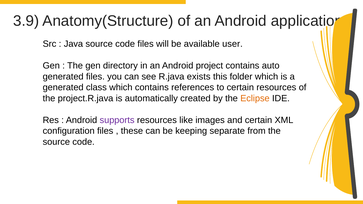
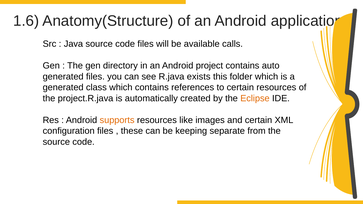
3.9: 3.9 -> 1.6
user: user -> calls
supports colour: purple -> orange
